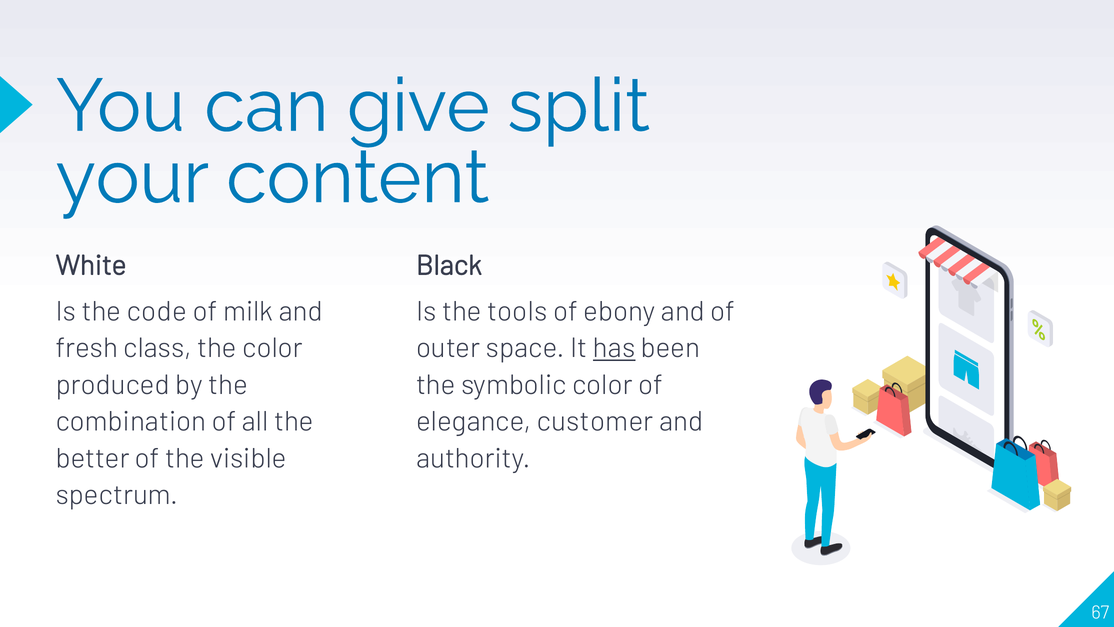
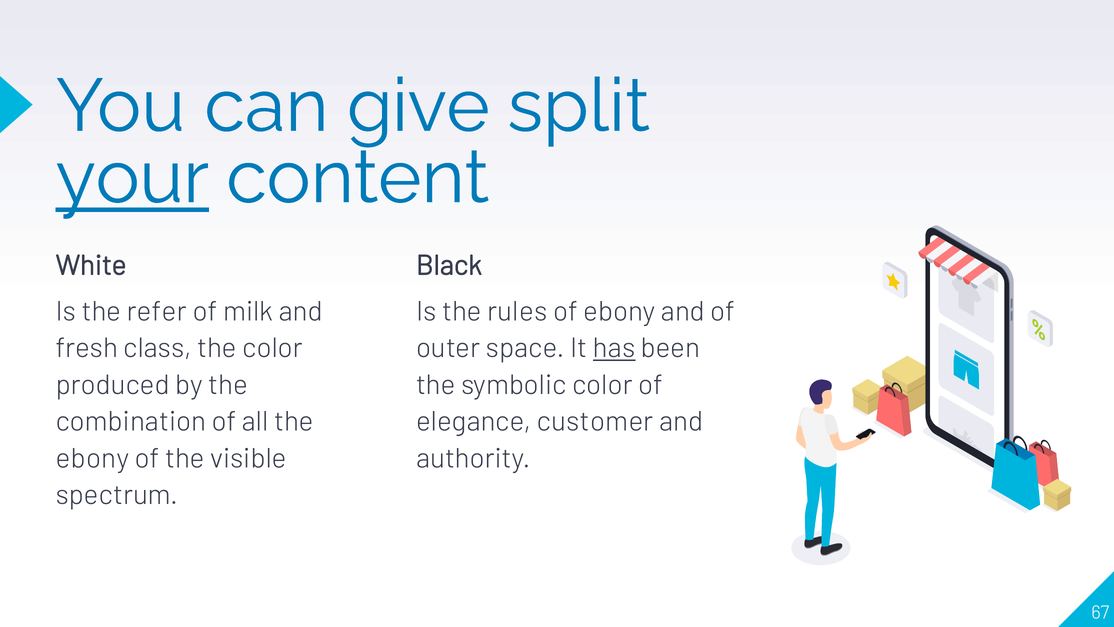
your underline: none -> present
code: code -> refer
tools: tools -> rules
better at (93, 458): better -> ebony
